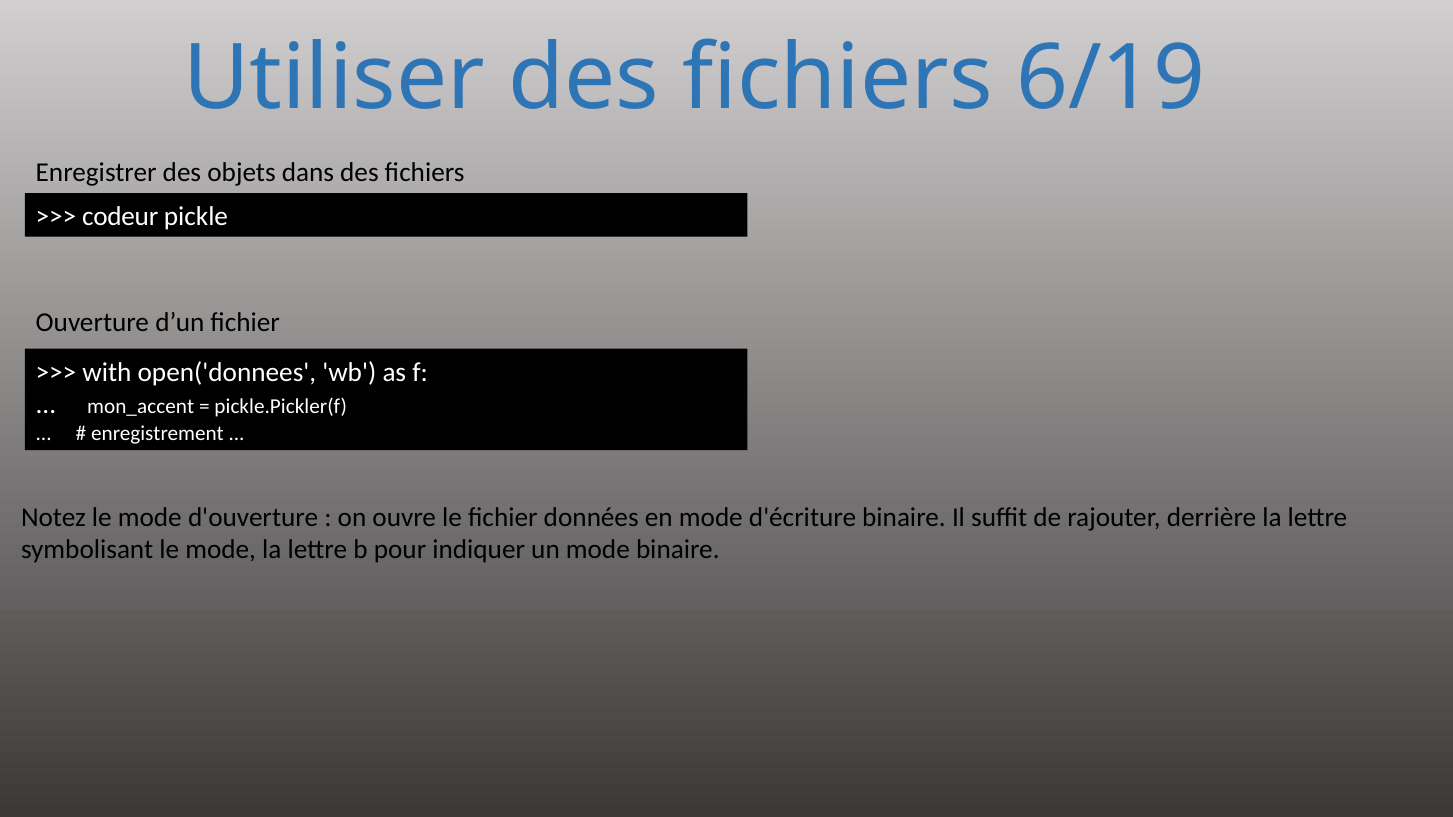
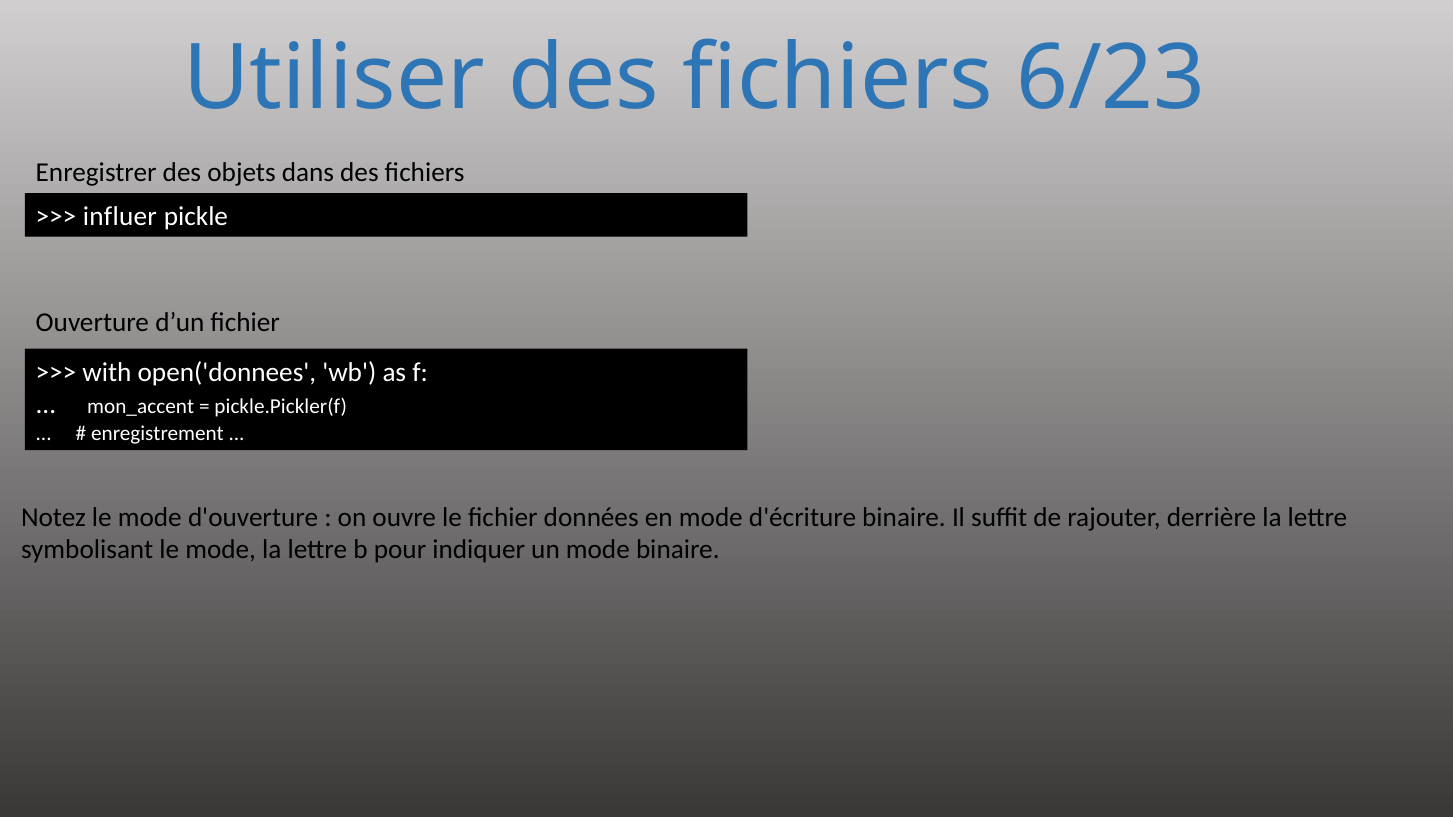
6/19: 6/19 -> 6/23
codeur: codeur -> influer
